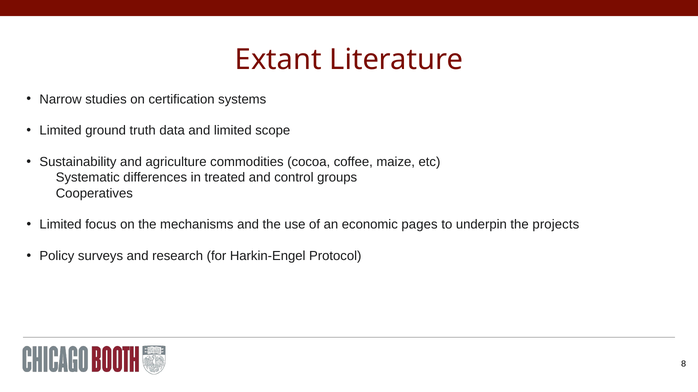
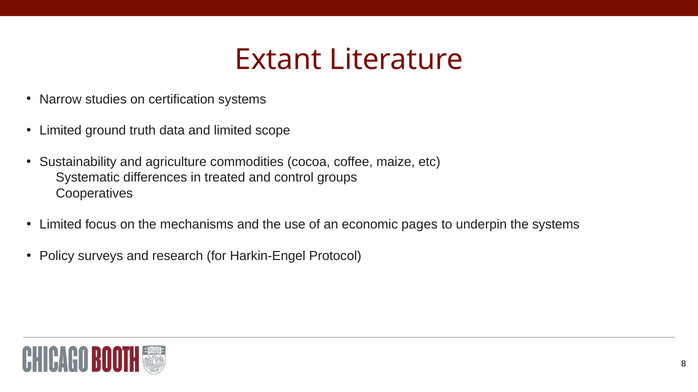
the projects: projects -> systems
